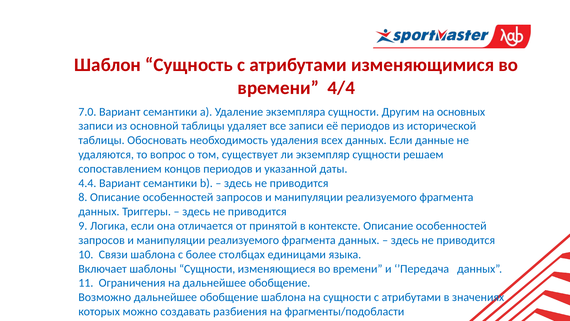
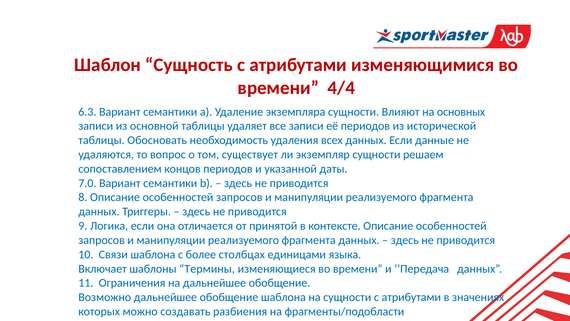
7.0: 7.0 -> 6.3
Другим: Другим -> Влияют
4.4: 4.4 -> 7.0
шаблоны Сущности: Сущности -> Термины
